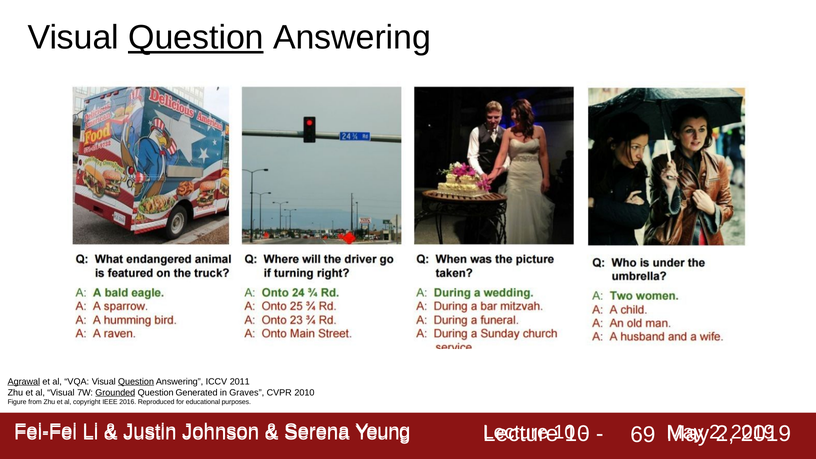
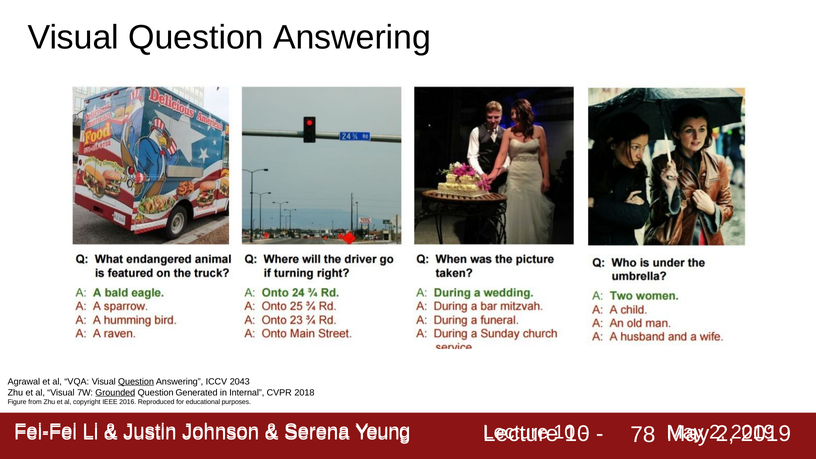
Question at (196, 38) underline: present -> none
Agrawal underline: present -> none
2011: 2011 -> 2043
Graves: Graves -> Internal
2010: 2010 -> 2018
69: 69 -> 78
